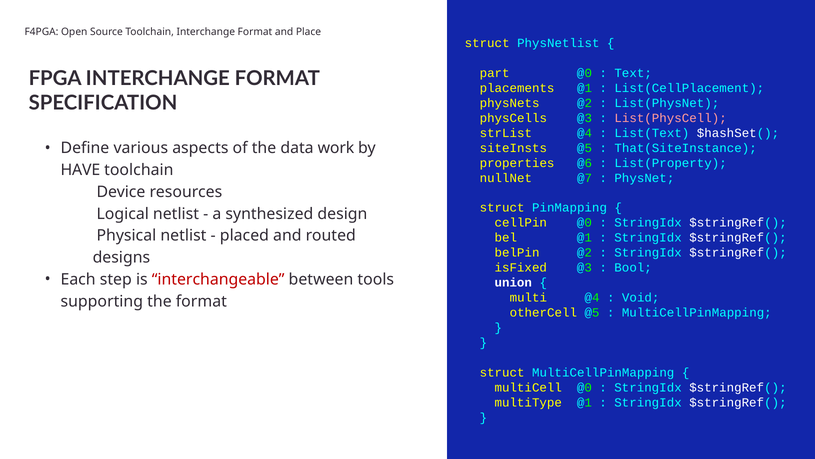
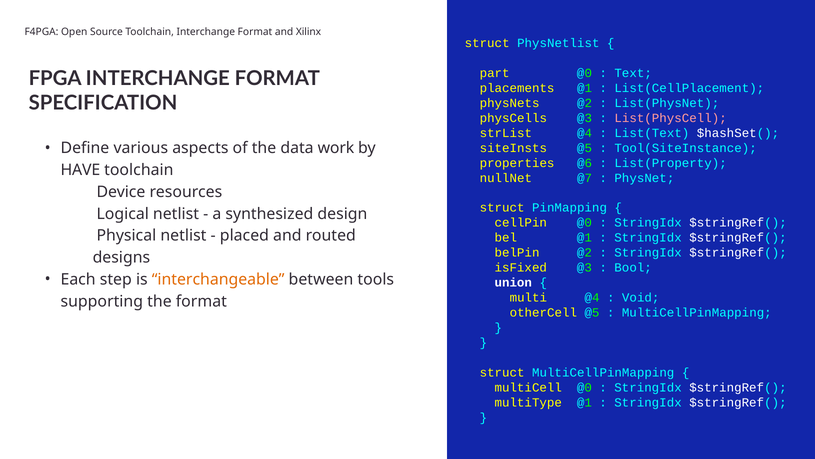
Place: Place -> Xilinx
That(SiteInstance: That(SiteInstance -> Tool(SiteInstance
interchangeable colour: red -> orange
